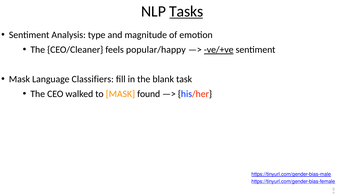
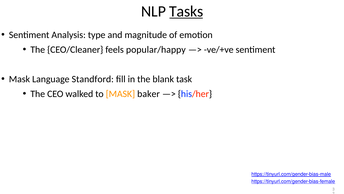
ve/+ve underline: present -> none
Classifiers: Classifiers -> Standford
found: found -> baker
